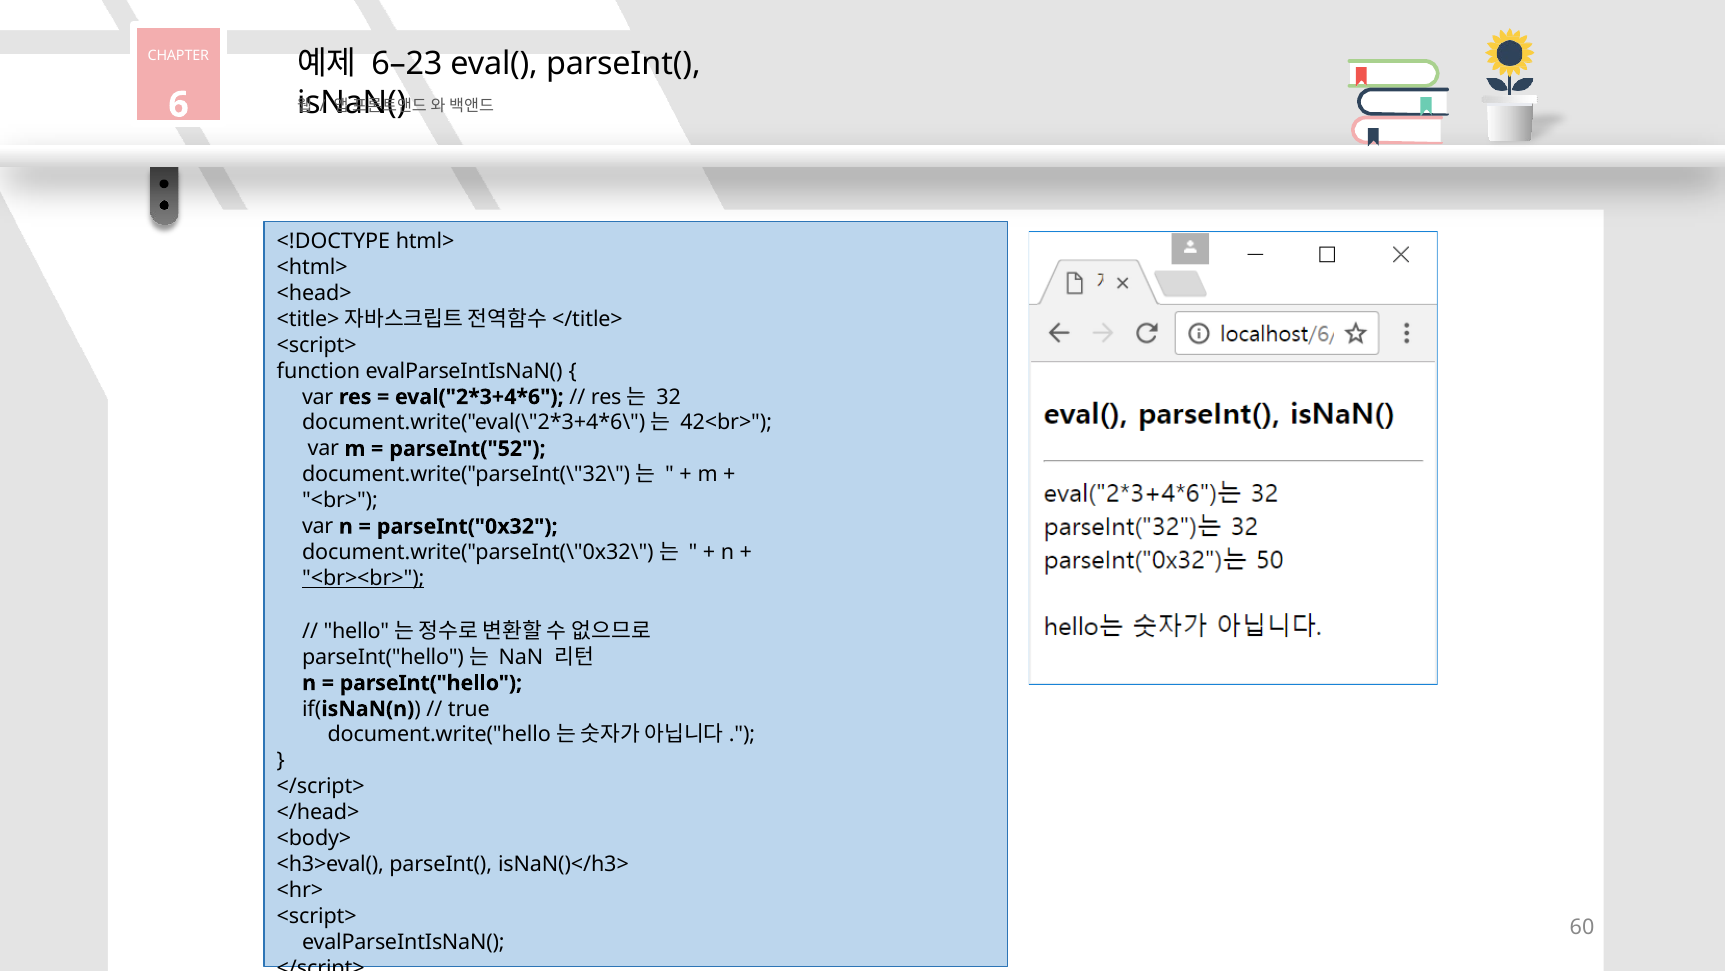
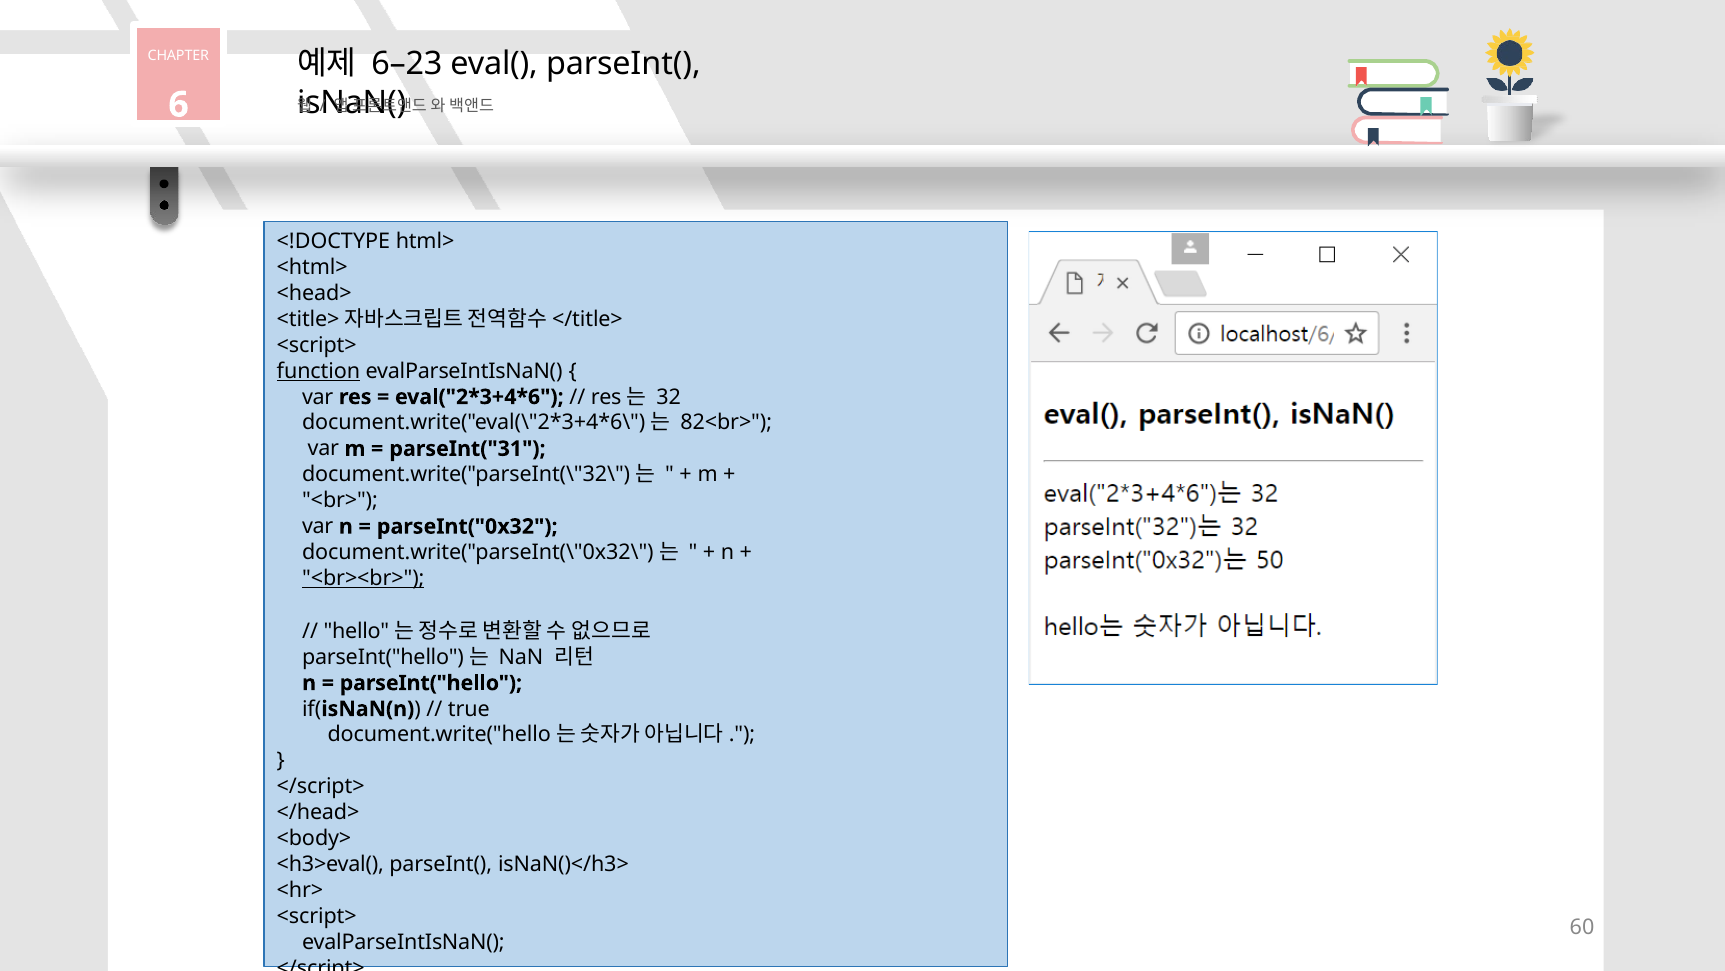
function underline: none -> present
42<br>: 42<br> -> 82<br>
parseInt("52: parseInt("52 -> parseInt("31
